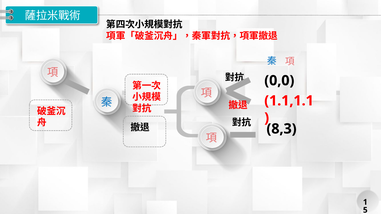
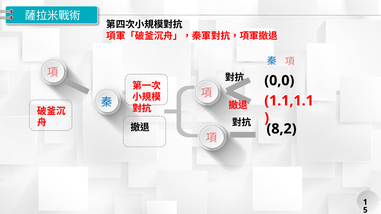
8,3: 8,3 -> 8,2
